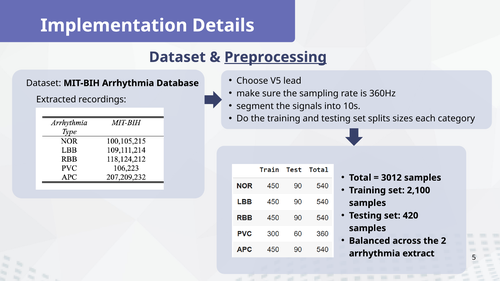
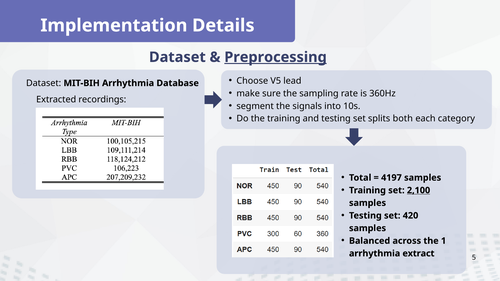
sizes: sizes -> both
3012: 3012 -> 4197
2,100 underline: none -> present
2: 2 -> 1
